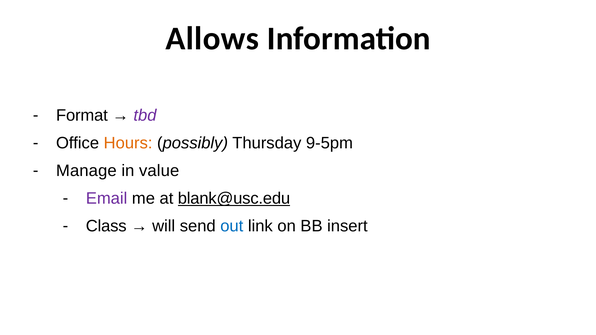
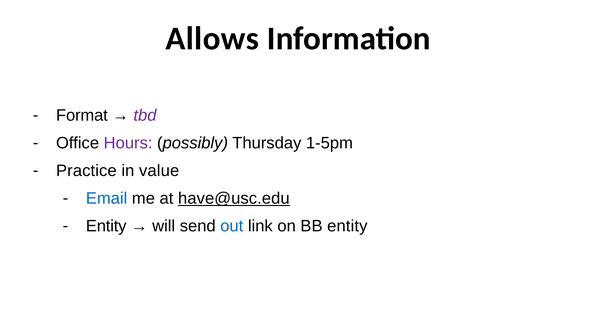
Hours colour: orange -> purple
9-5pm: 9-5pm -> 1-5pm
Manage: Manage -> Practice
Email colour: purple -> blue
blank@usc.edu: blank@usc.edu -> have@usc.edu
Class at (106, 226): Class -> Entity
BB insert: insert -> entity
